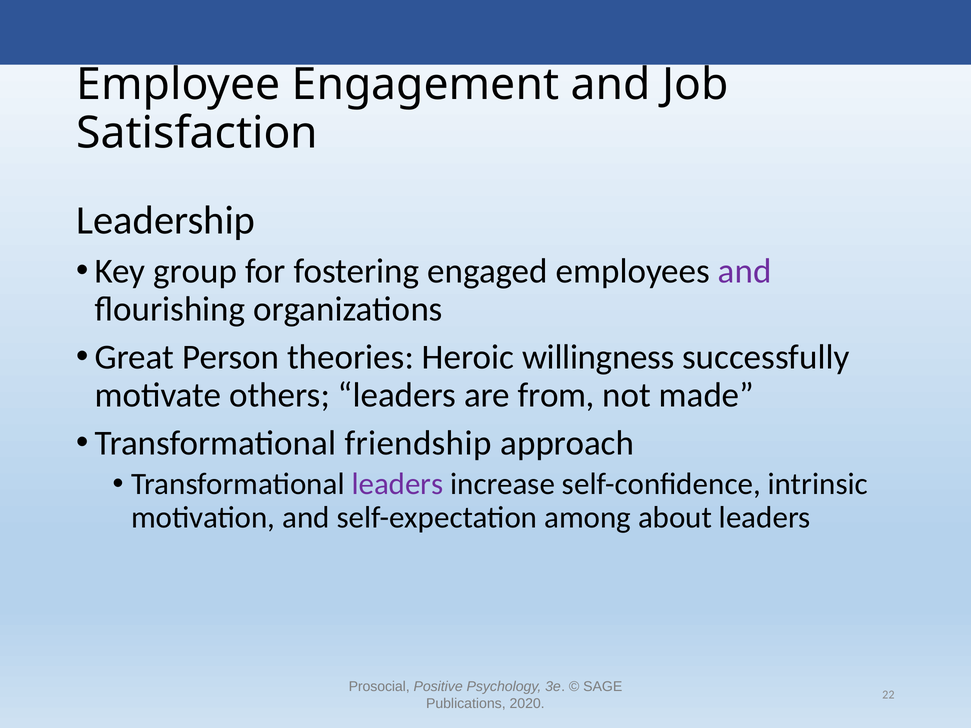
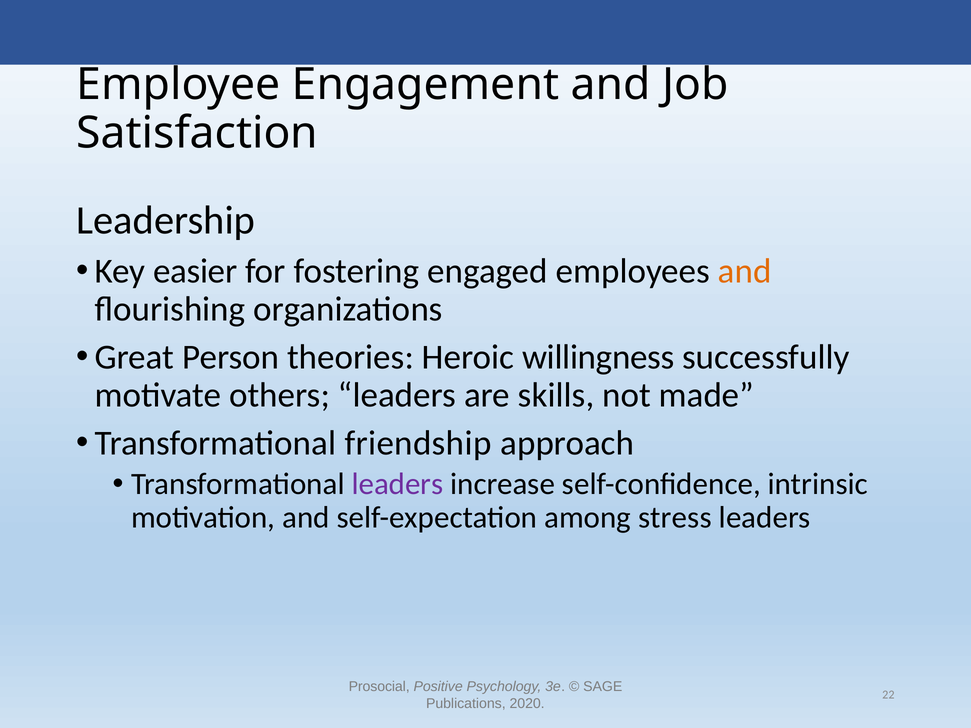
group: group -> easier
and at (745, 271) colour: purple -> orange
from: from -> skills
about: about -> stress
